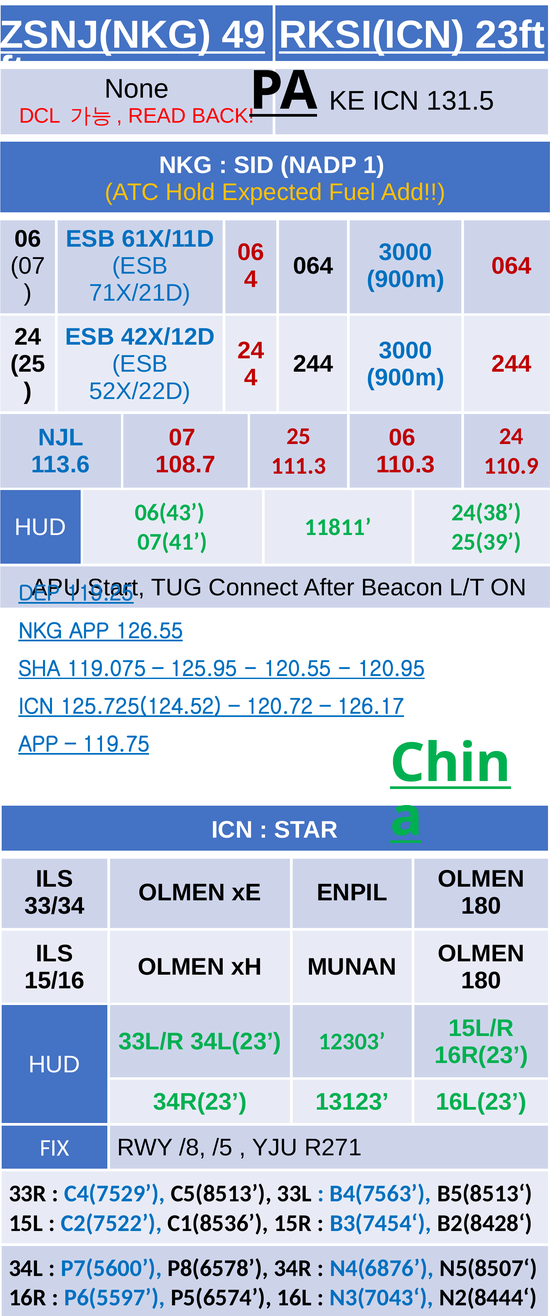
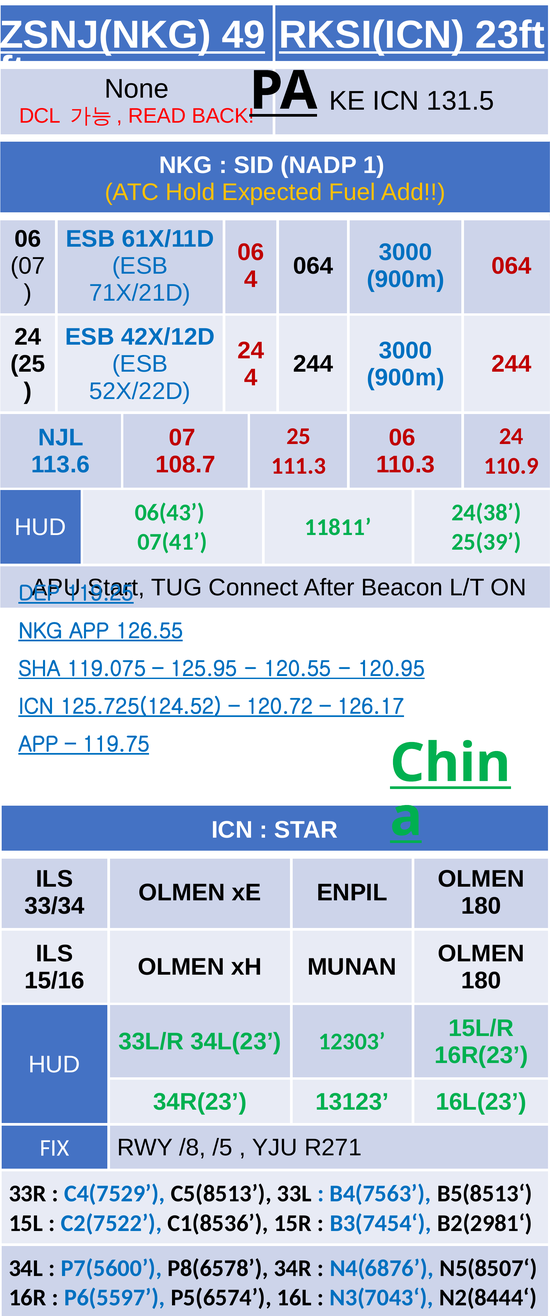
B2(8428‘: B2(8428‘ -> B2(2981‘
